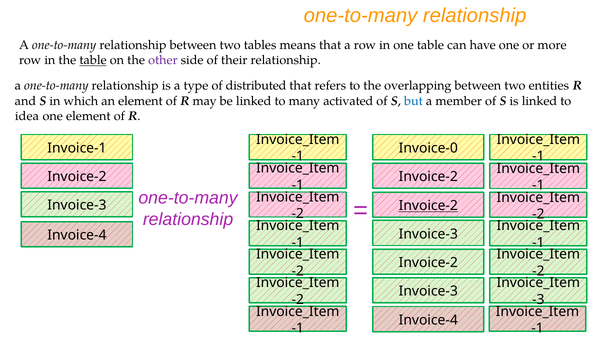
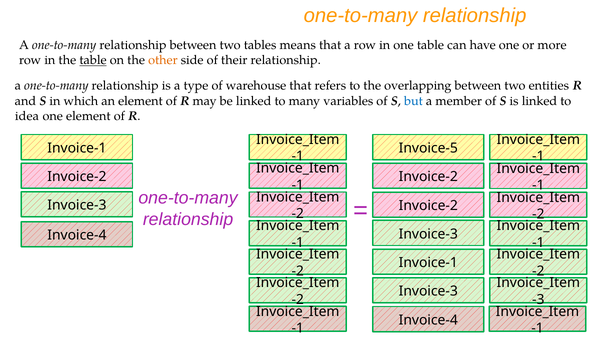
other colour: purple -> orange
distributed: distributed -> warehouse
activated: activated -> variables
Invoice-0: Invoice-0 -> Invoice-5
Invoice-2 at (428, 206) underline: present -> none
Invoice-2 at (428, 263): Invoice-2 -> Invoice-1
